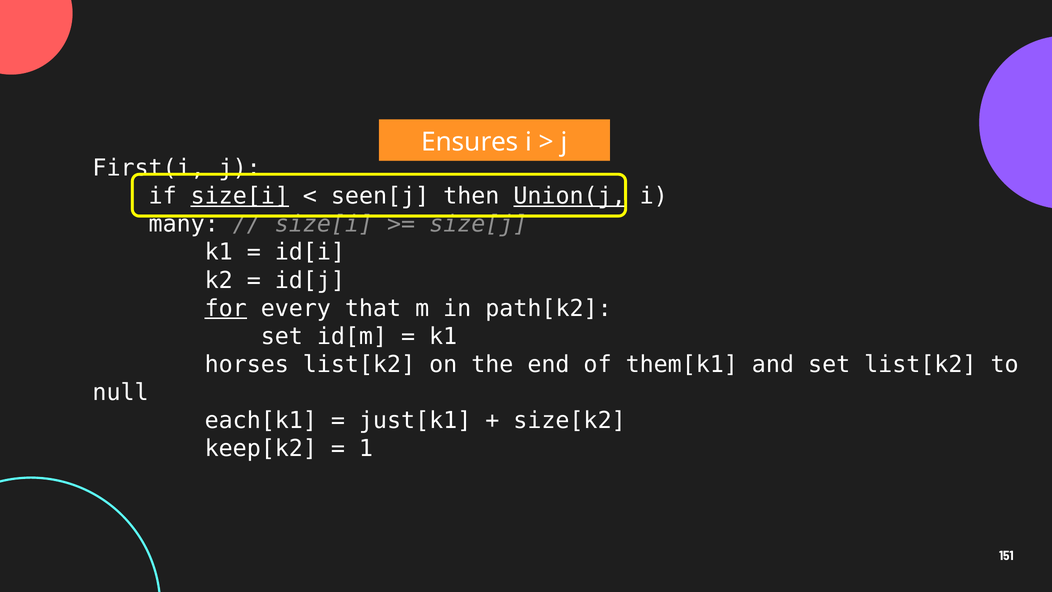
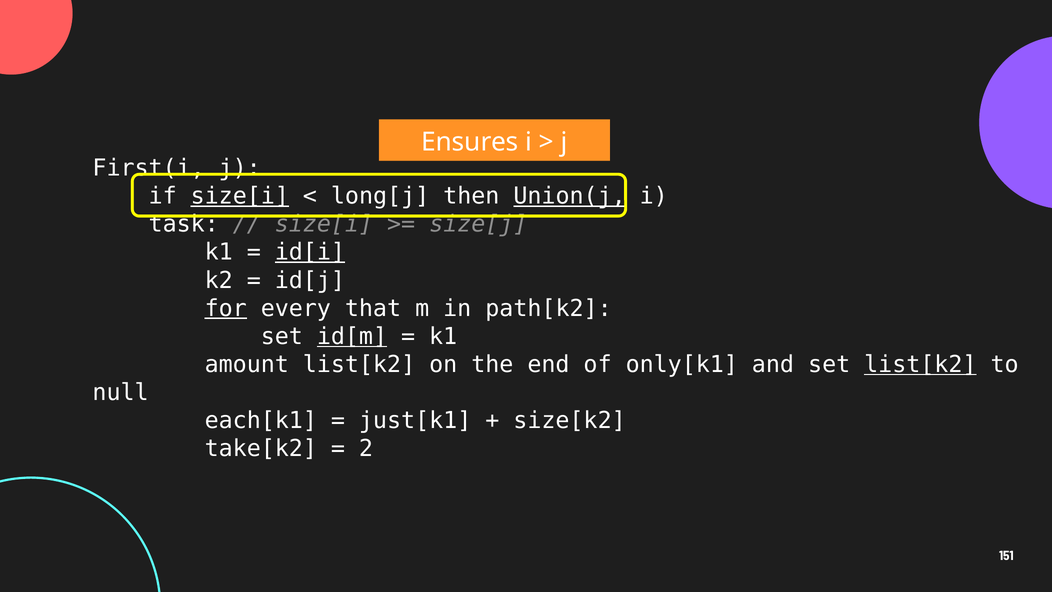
seen[j: seen[j -> long[j
many: many -> task
id[i underline: none -> present
id[m underline: none -> present
horses: horses -> amount
them[k1: them[k1 -> only[k1
list[k2 at (920, 364) underline: none -> present
keep[k2: keep[k2 -> take[k2
1: 1 -> 2
